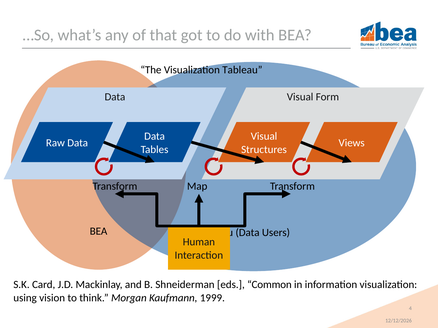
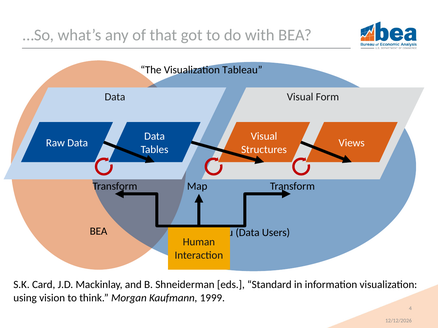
Common: Common -> Standard
